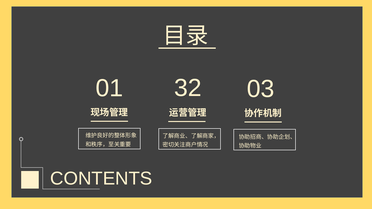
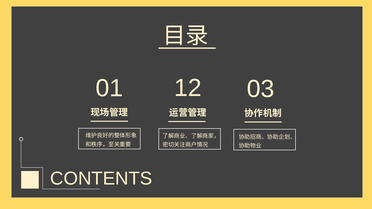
32: 32 -> 12
